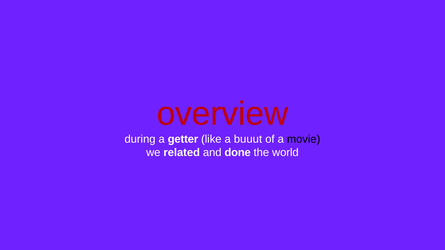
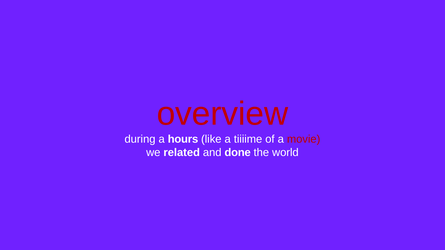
getter: getter -> hours
buuut: buuut -> tiiiime
movie colour: black -> red
